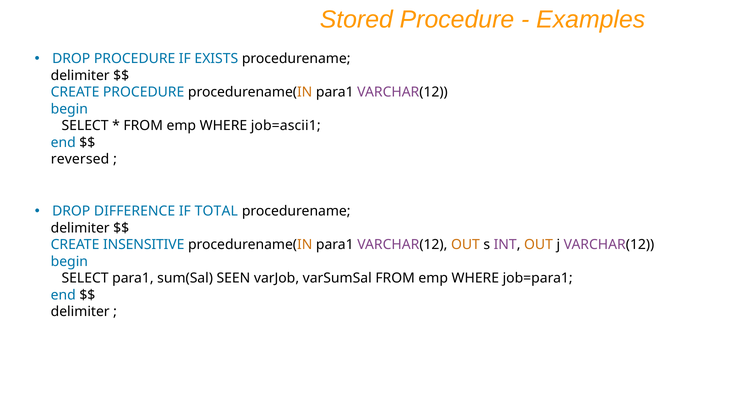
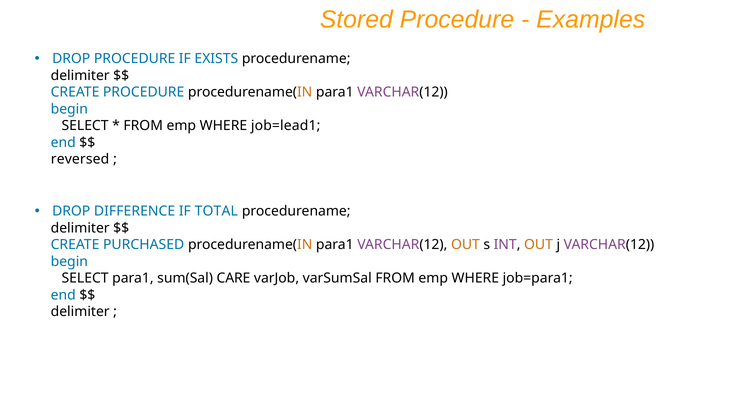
job=ascii1: job=ascii1 -> job=lead1
INSENSITIVE: INSENSITIVE -> PURCHASED
SEEN: SEEN -> CARE
